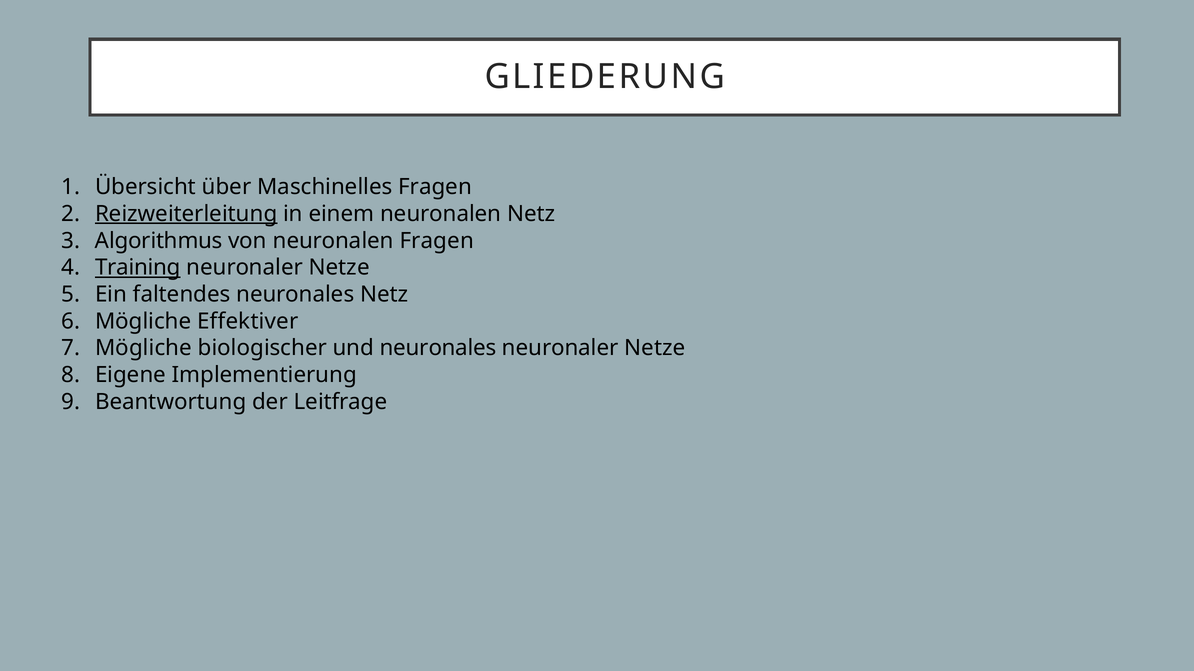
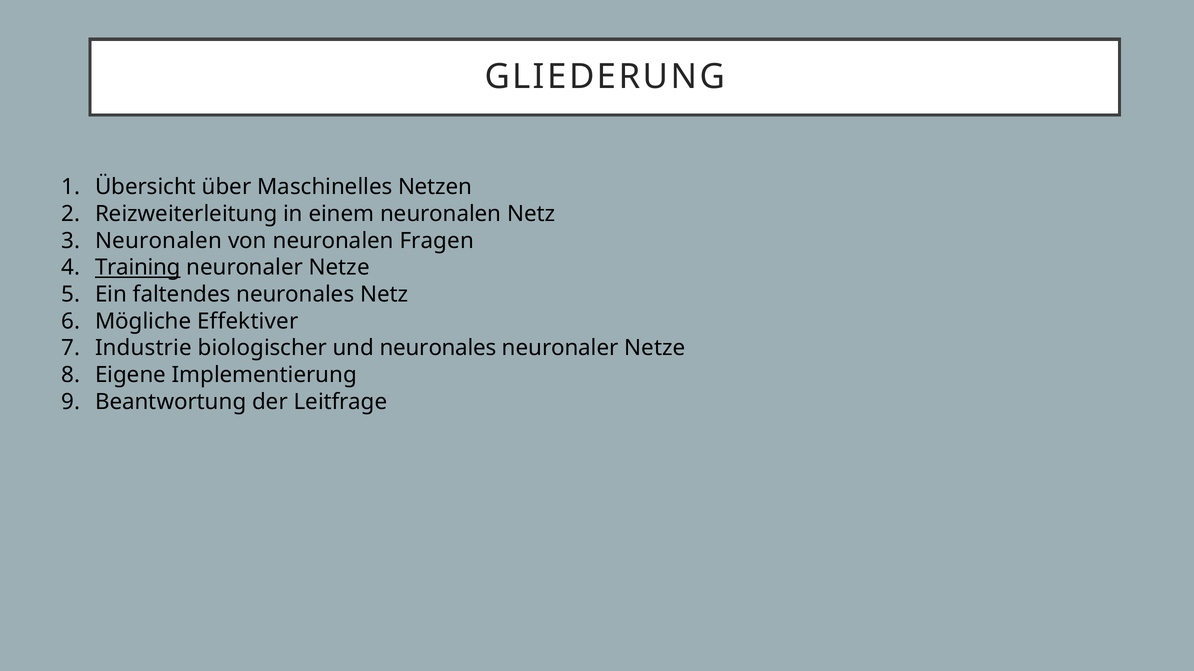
Maschinelles Fragen: Fragen -> Netzen
Reizweiterleitung underline: present -> none
Algorithmus at (159, 241): Algorithmus -> Neuronalen
Mögliche at (144, 348): Mögliche -> Industrie
